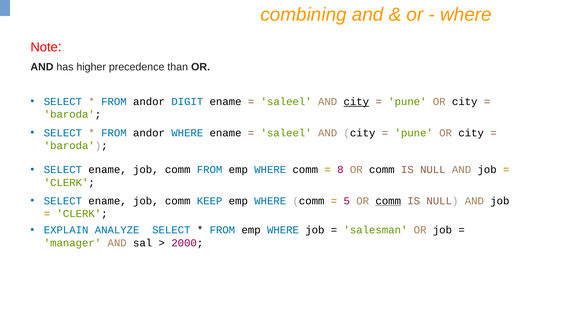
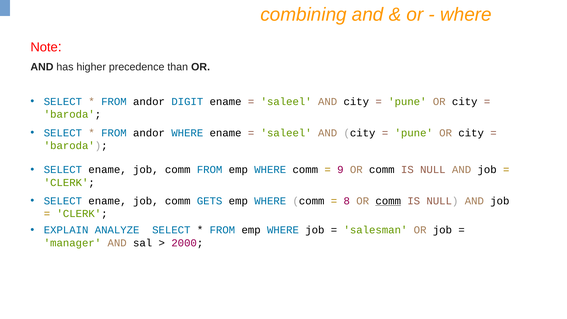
city at (356, 102) underline: present -> none
8: 8 -> 9
KEEP: KEEP -> GETS
5: 5 -> 8
